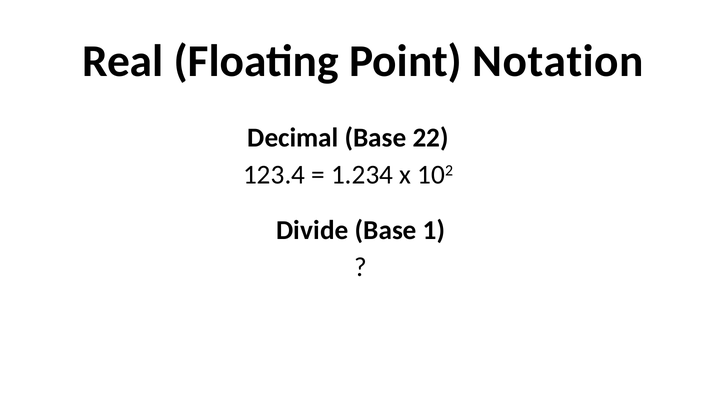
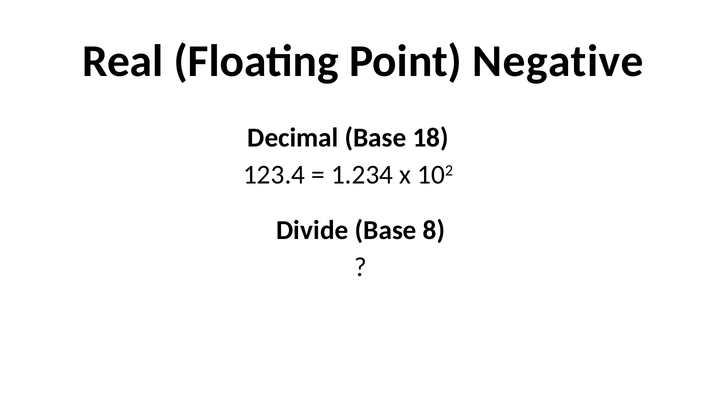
Notation: Notation -> Negative
22: 22 -> 18
1: 1 -> 8
